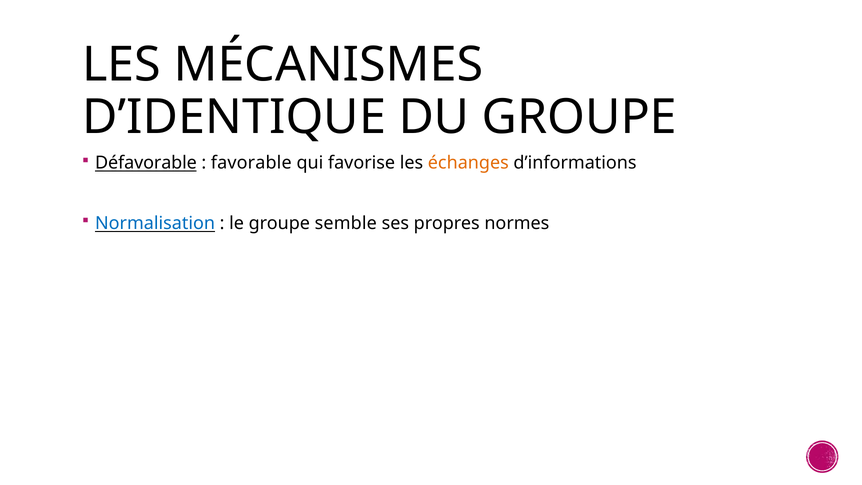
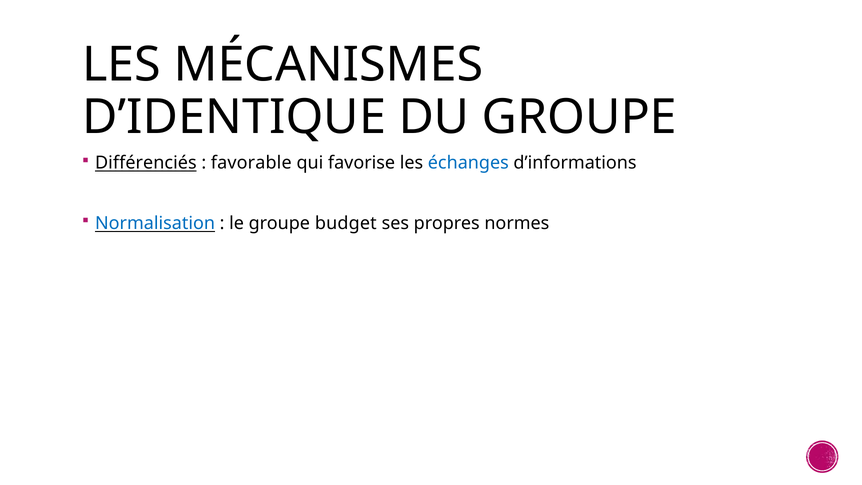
Défavorable: Défavorable -> Différenciés
échanges colour: orange -> blue
semble: semble -> budget
